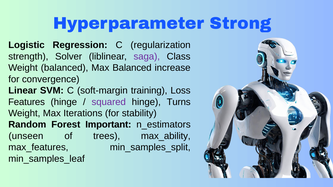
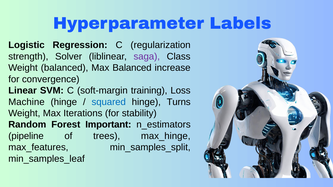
Strong: Strong -> Labels
Features: Features -> Machine
squared colour: purple -> blue
unseen: unseen -> pipeline
max_ability: max_ability -> max_hinge
